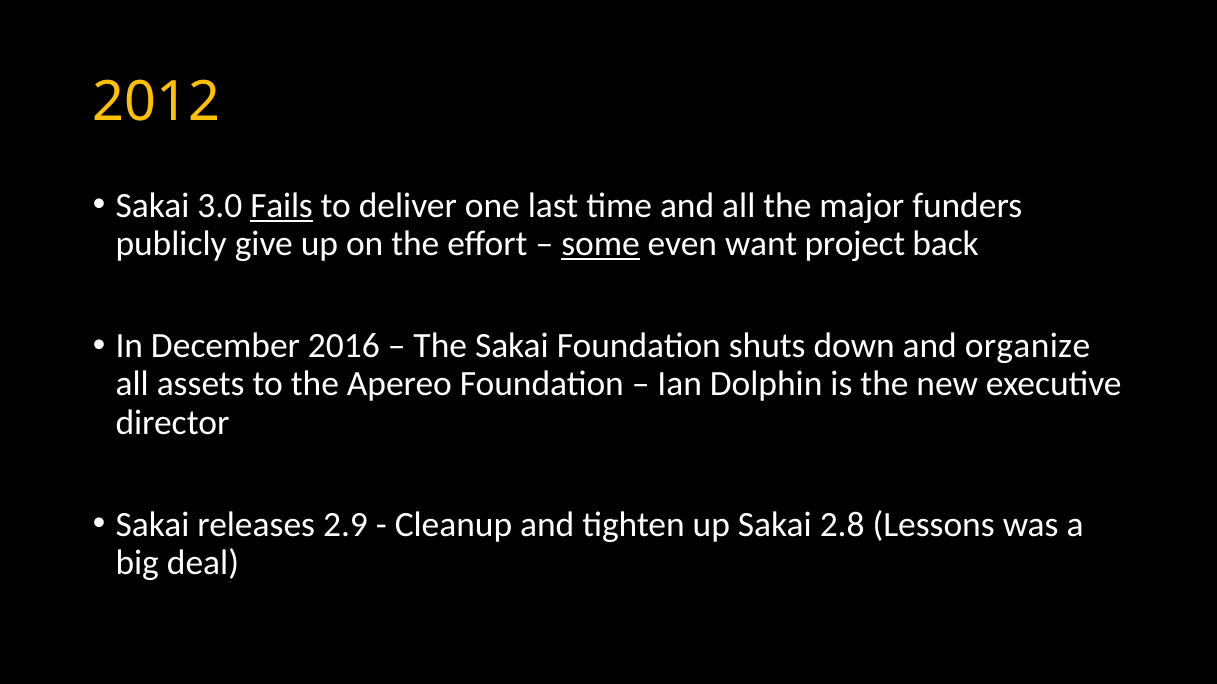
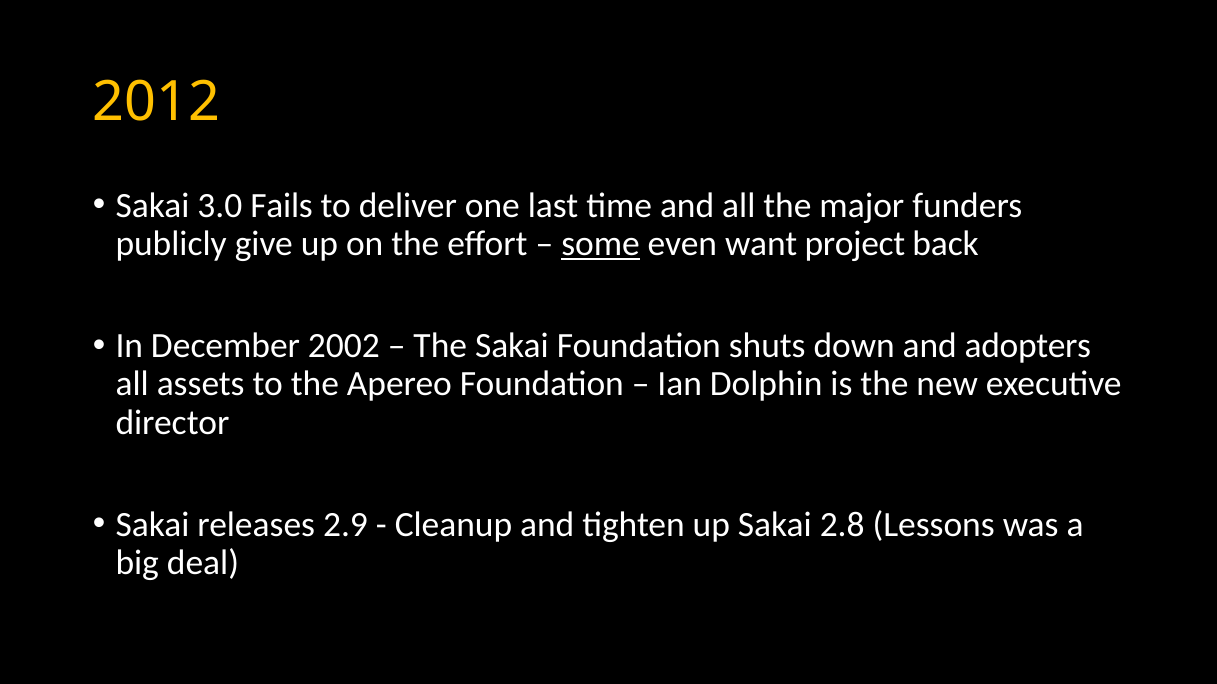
Fails underline: present -> none
2016: 2016 -> 2002
organize: organize -> adopters
